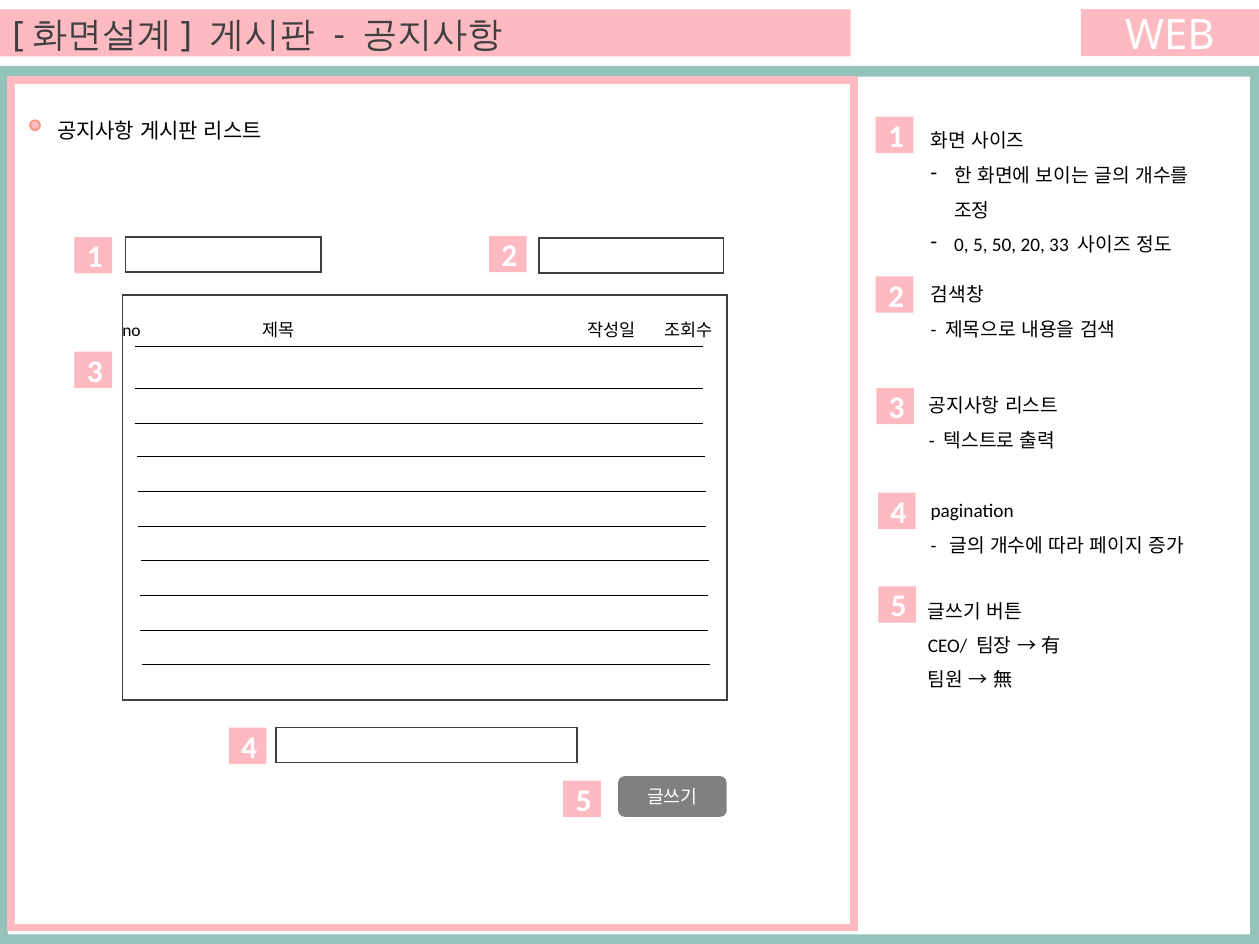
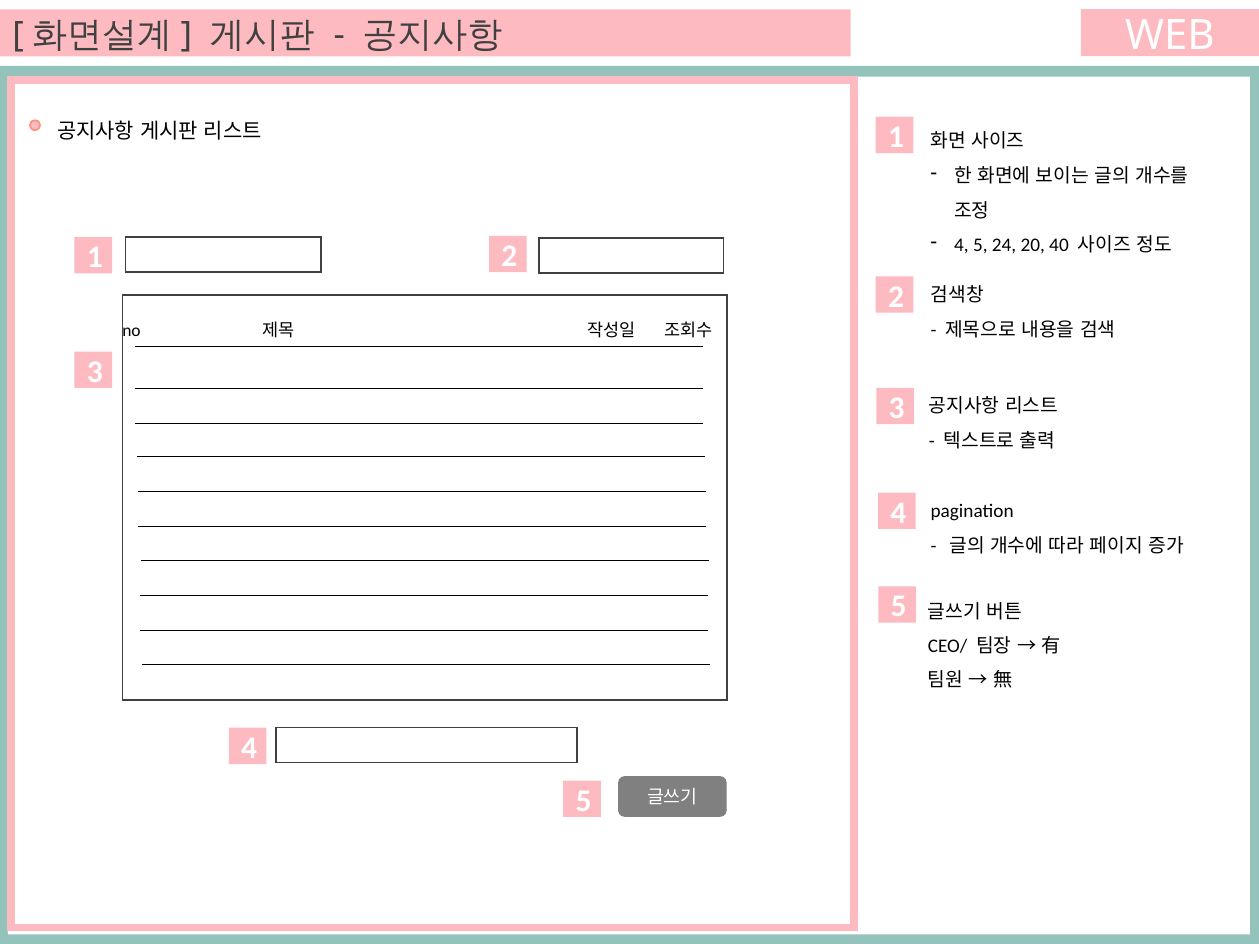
0 at (961, 246): 0 -> 4
50: 50 -> 24
33: 33 -> 40
